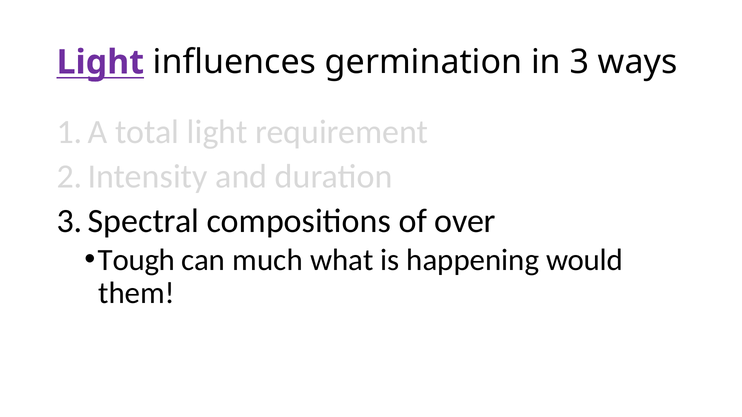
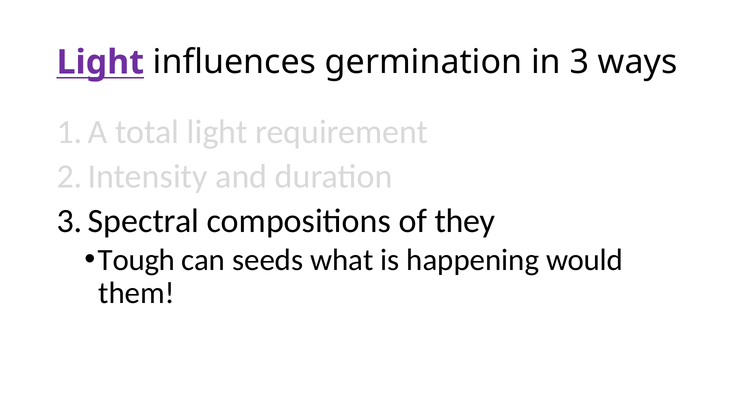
over: over -> they
much: much -> seeds
